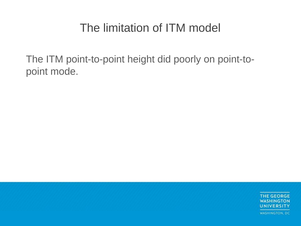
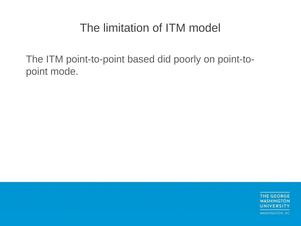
height: height -> based
